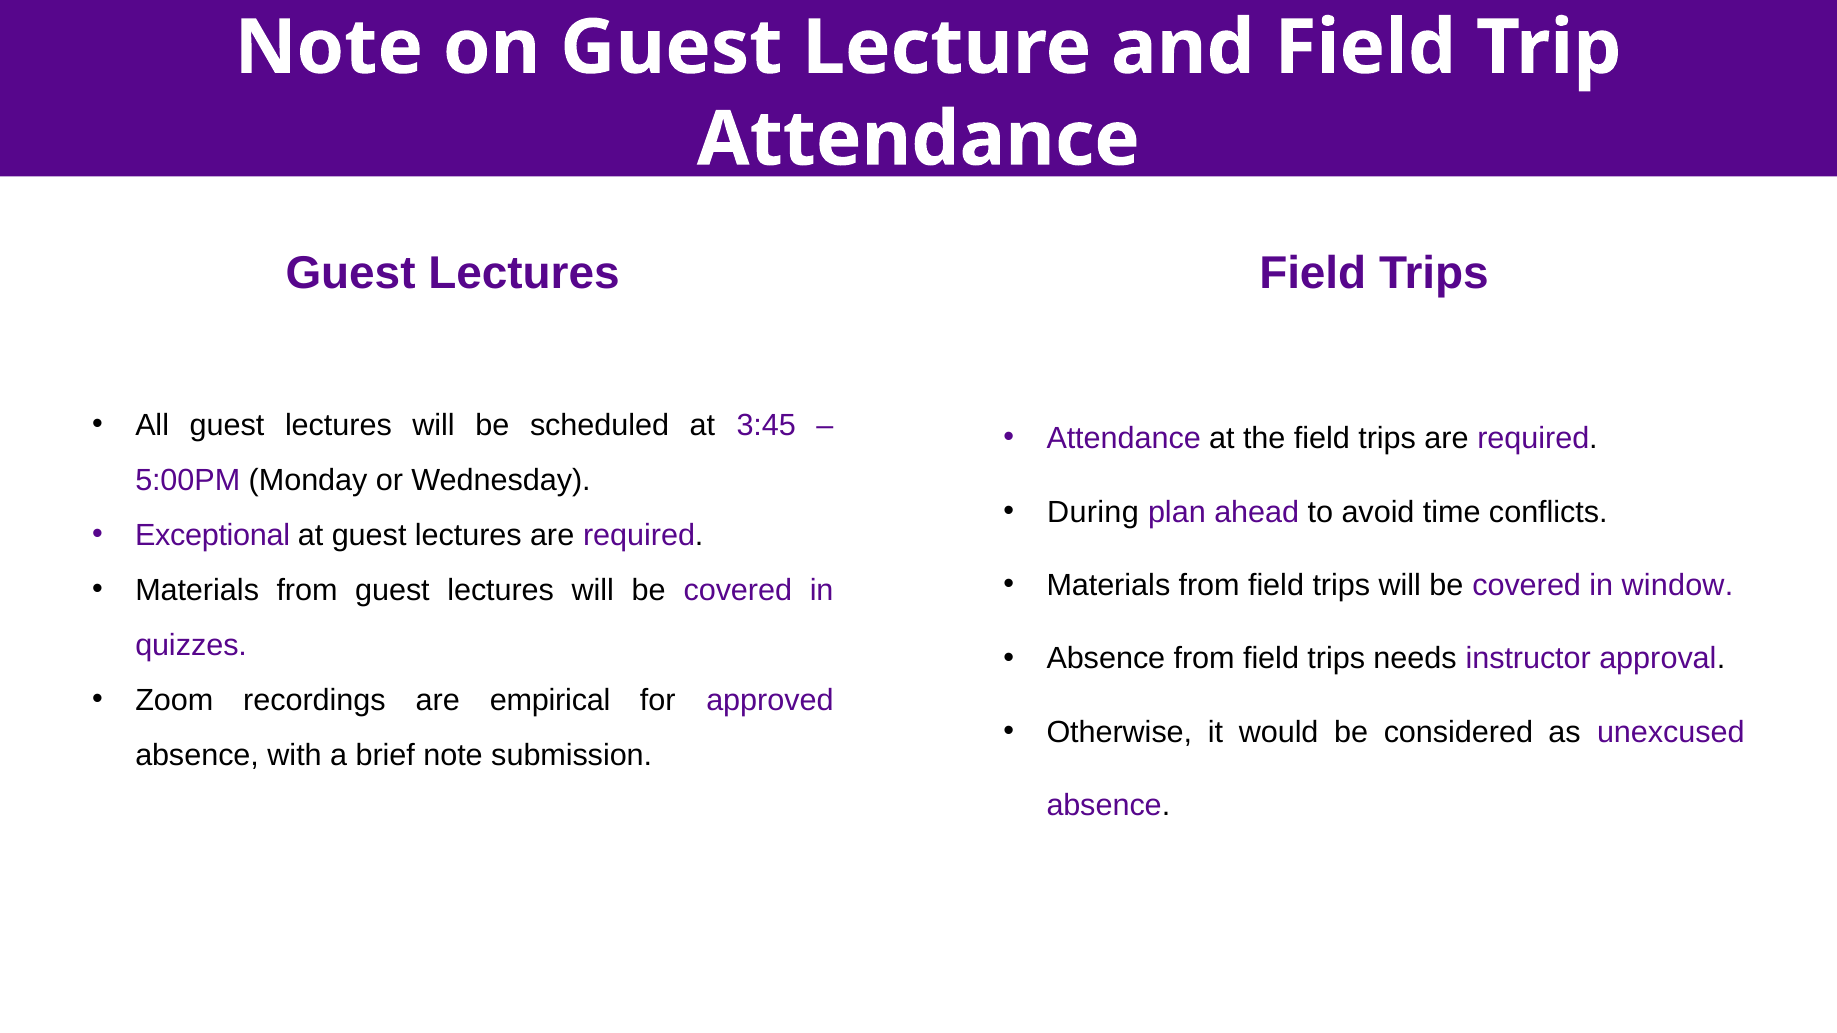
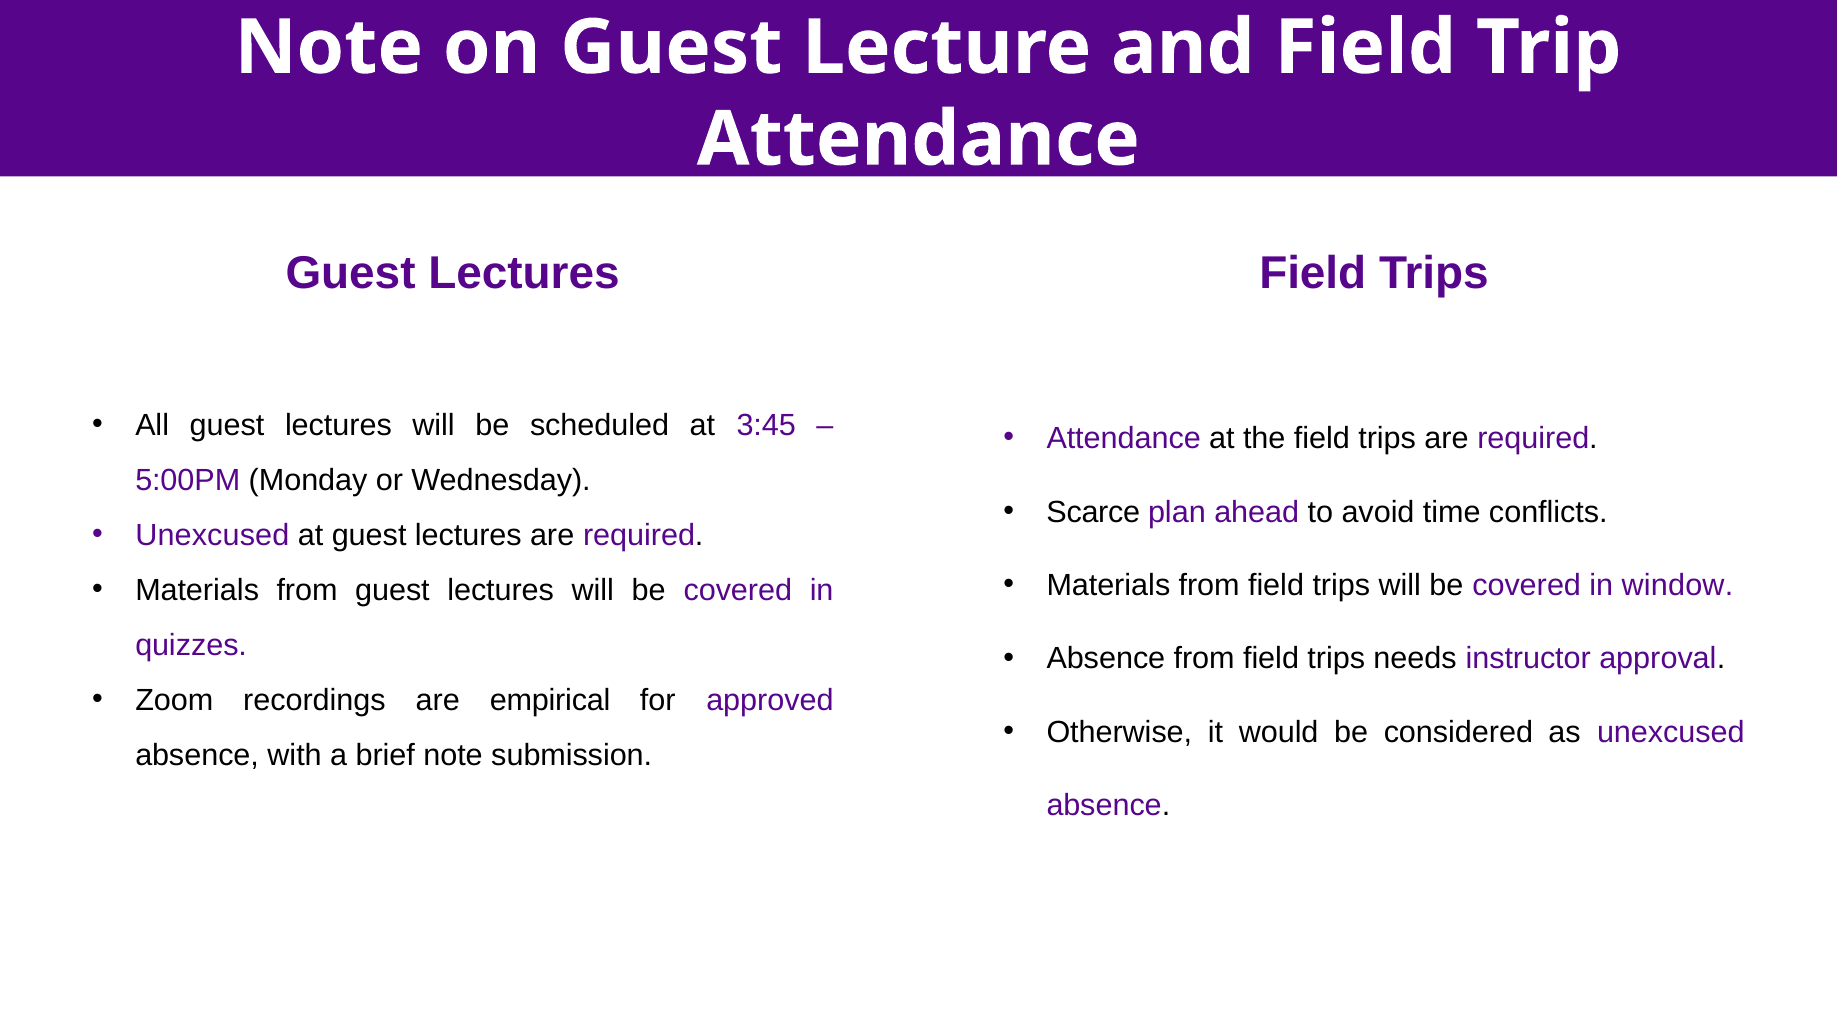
During: During -> Scarce
Exceptional at (213, 535): Exceptional -> Unexcused
